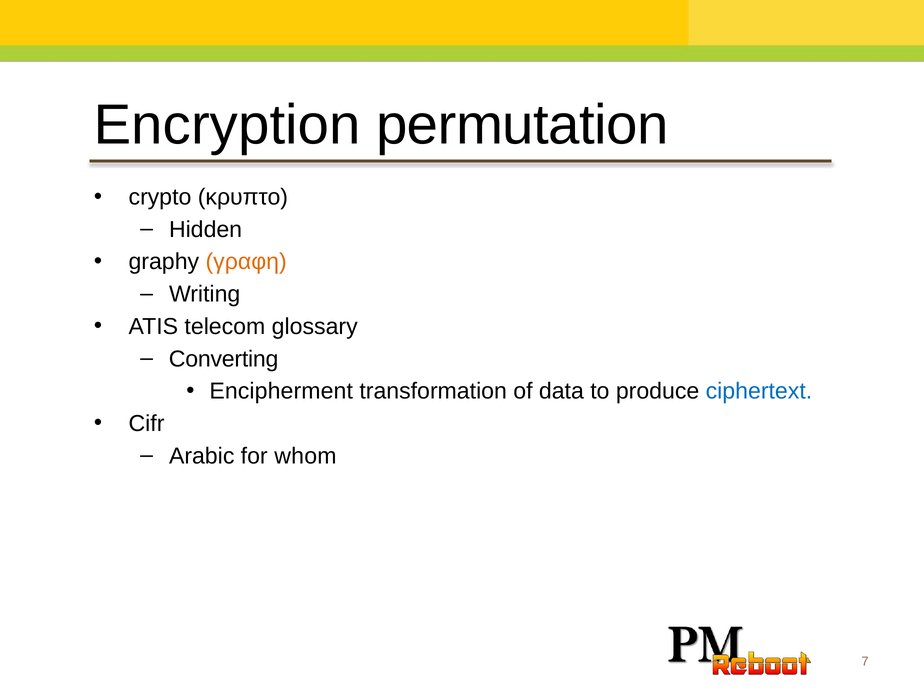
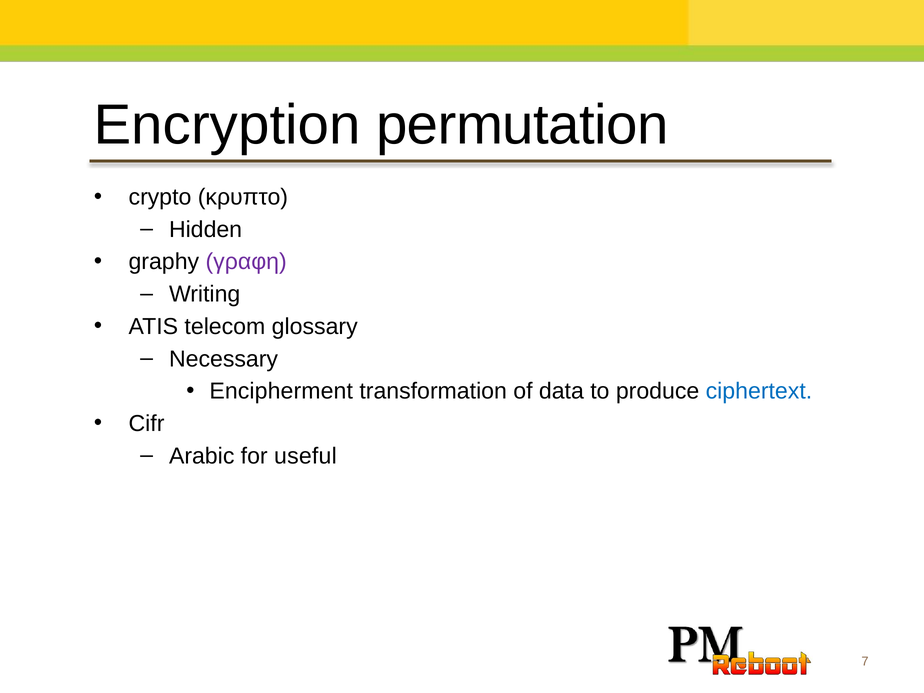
γραφη colour: orange -> purple
Converting: Converting -> Necessary
whom: whom -> useful
